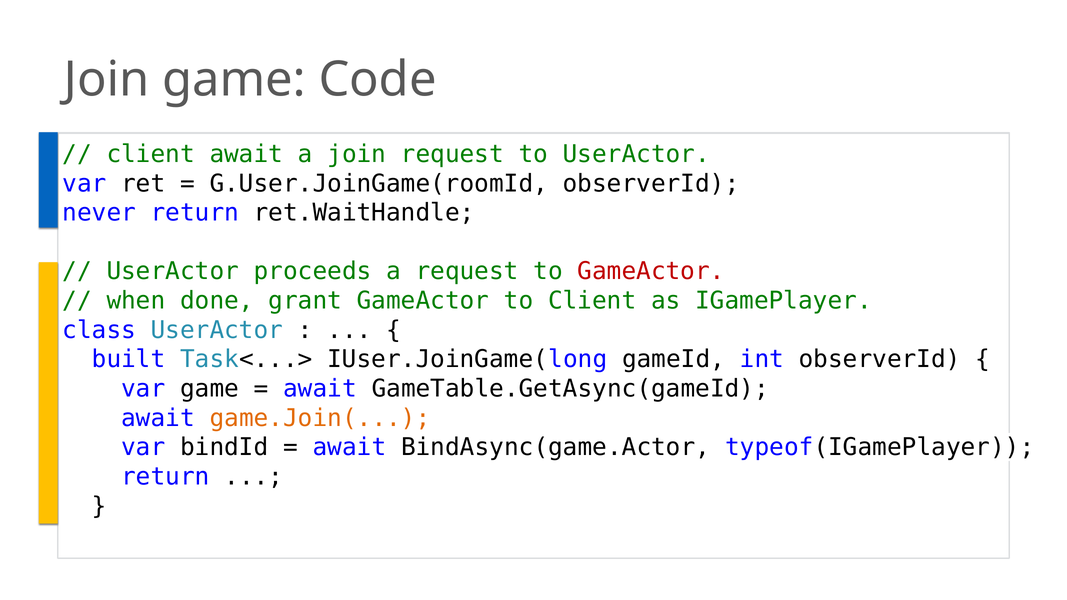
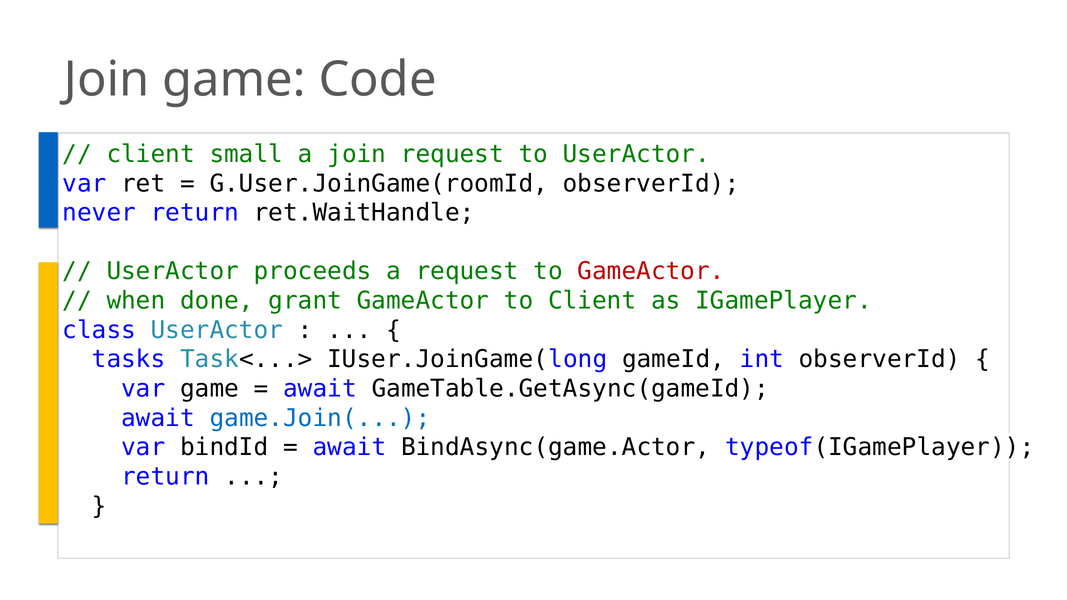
client await: await -> small
built: built -> tasks
game.Join( colour: orange -> blue
